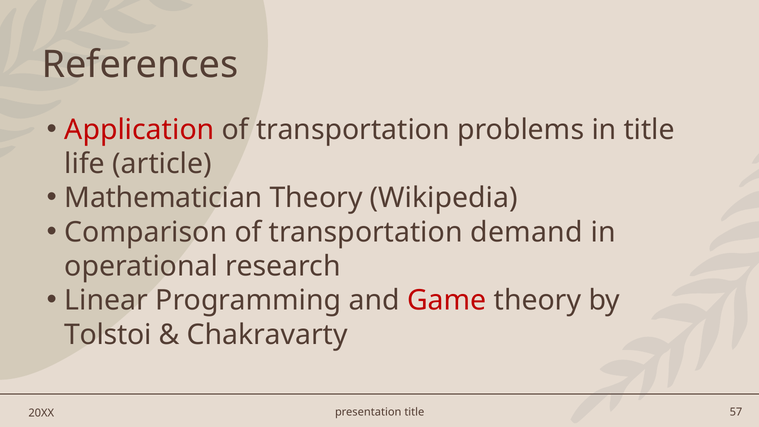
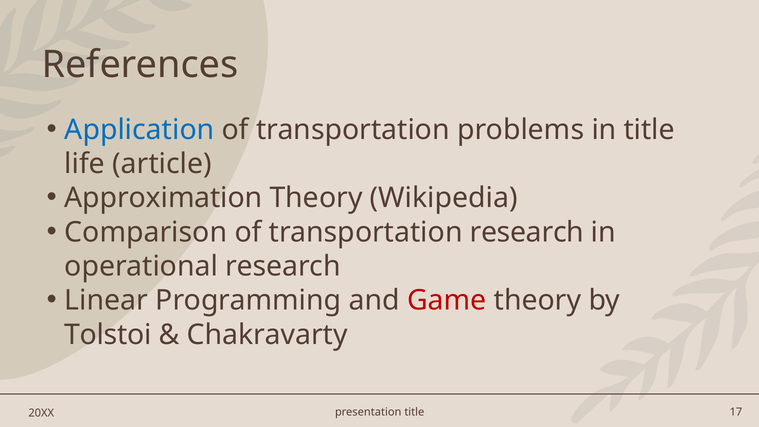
Application colour: red -> blue
Mathematician: Mathematician -> Approximation
transportation demand: demand -> research
57: 57 -> 17
